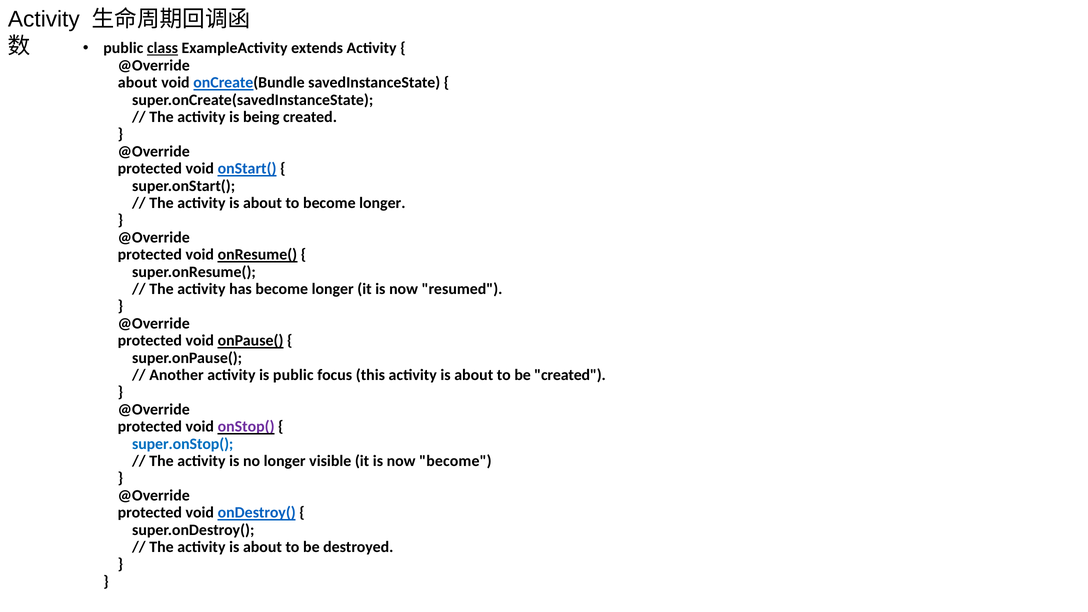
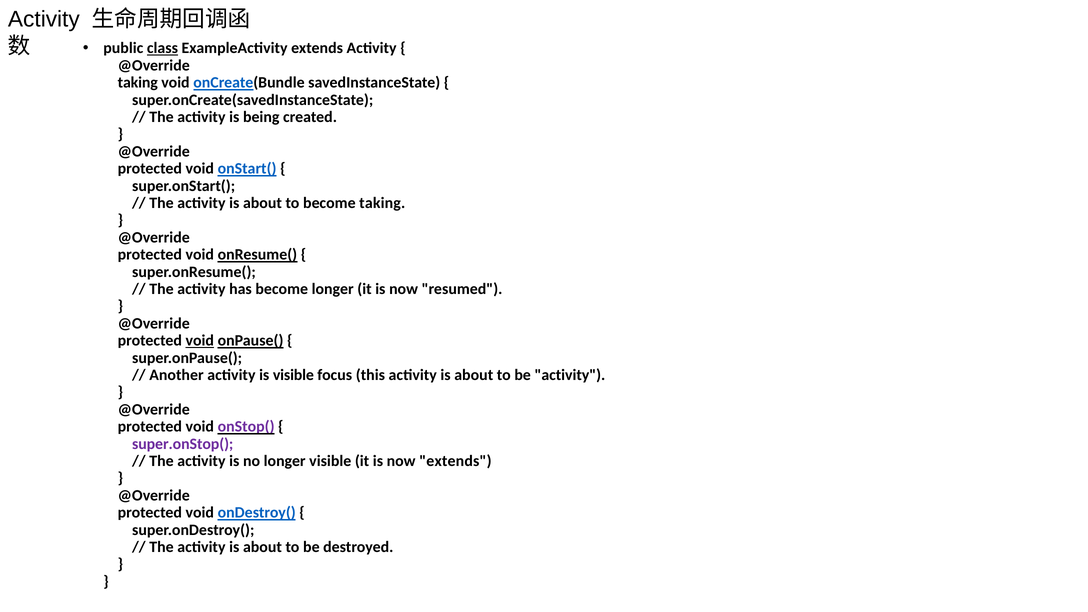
about at (138, 83): about -> taking
to become longer: longer -> taking
void at (200, 341) underline: none -> present
is public: public -> visible
be created: created -> activity
super.onStop( colour: blue -> purple
now become: become -> extends
